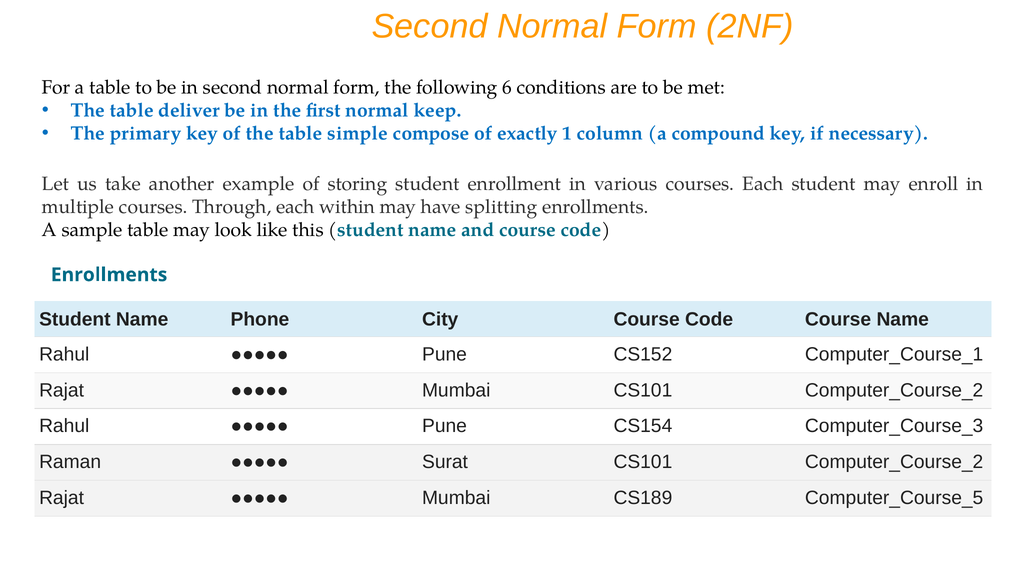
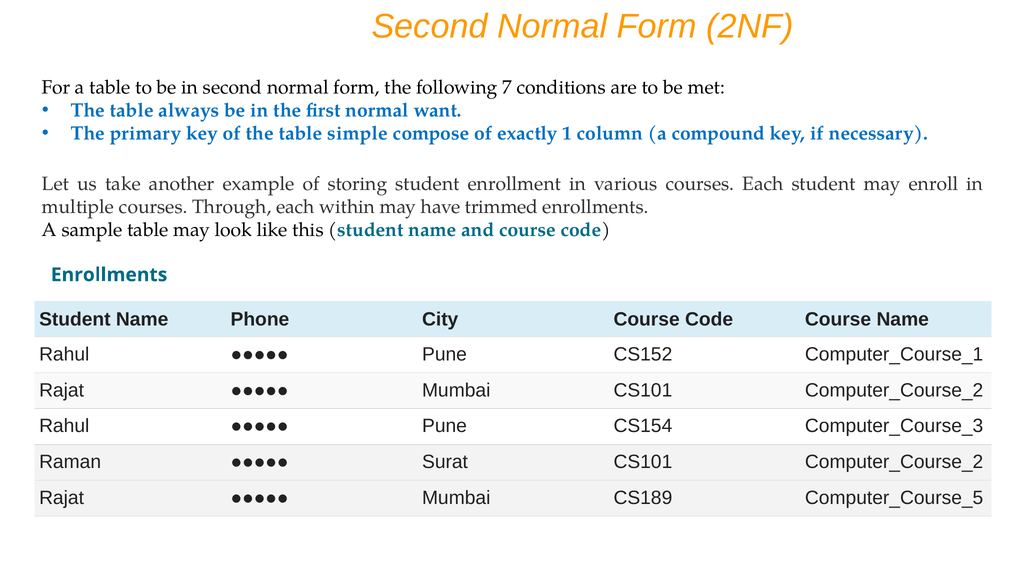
6: 6 -> 7
deliver: deliver -> always
keep: keep -> want
splitting: splitting -> trimmed
